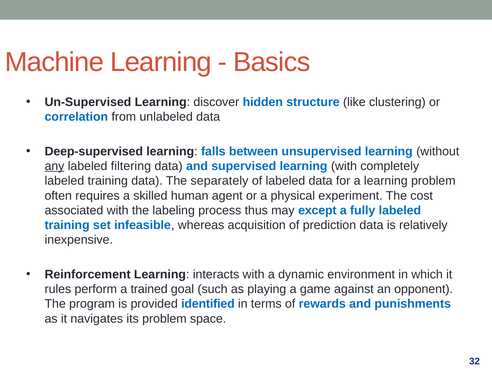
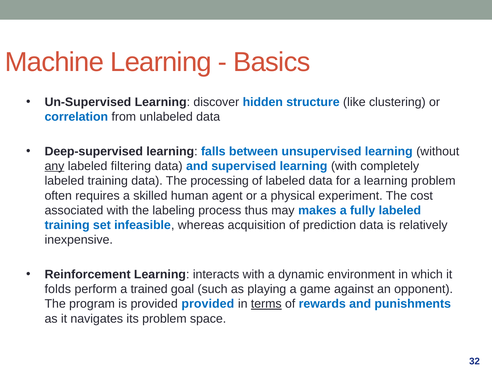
separately: separately -> processing
except: except -> makes
rules: rules -> folds
provided identified: identified -> provided
terms underline: none -> present
